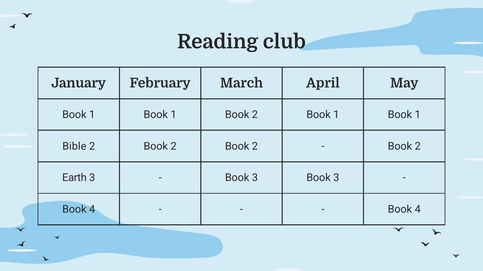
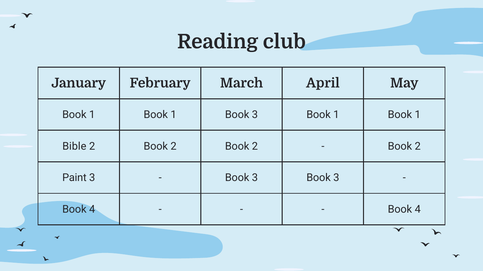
1 Book 2: 2 -> 3
Earth: Earth -> Paint
